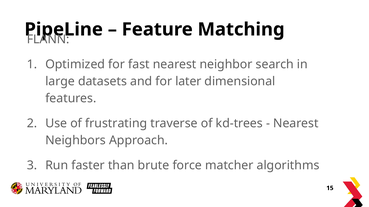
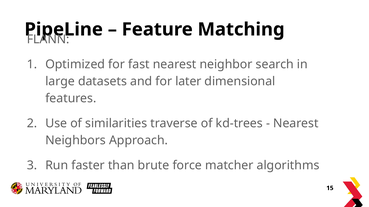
frustrating: frustrating -> similarities
